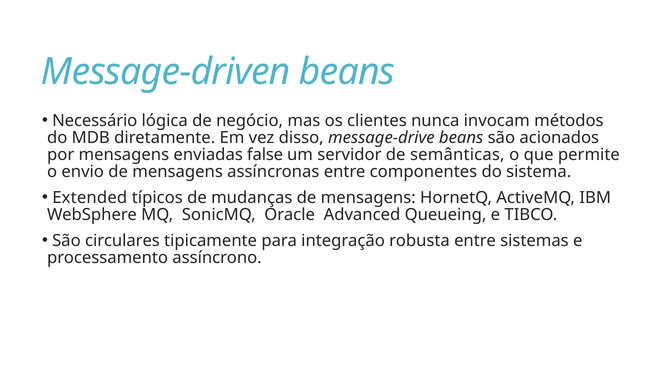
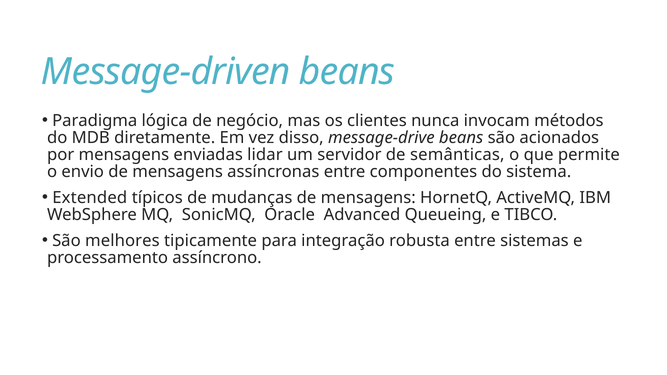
Necessário: Necessário -> Paradigma
false: false -> lidar
circulares: circulares -> melhores
